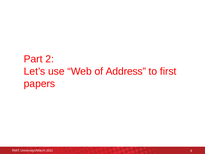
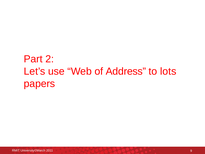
first: first -> lots
